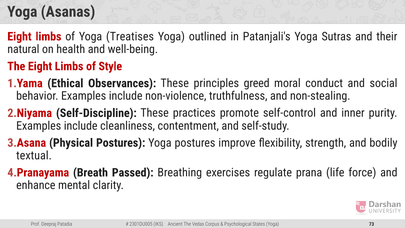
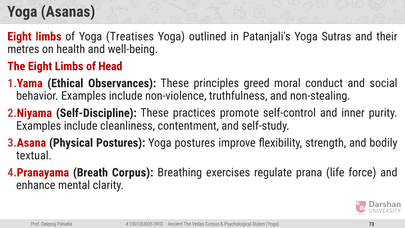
natural: natural -> metres
Style: Style -> Head
Breath Passed: Passed -> Corpus
